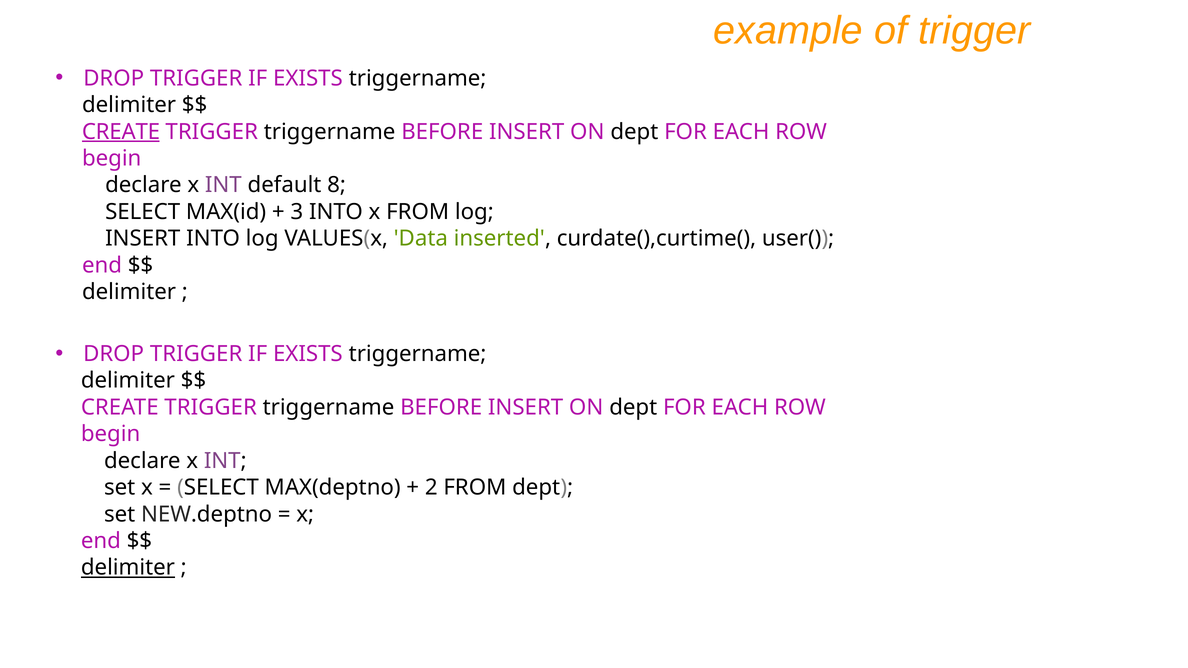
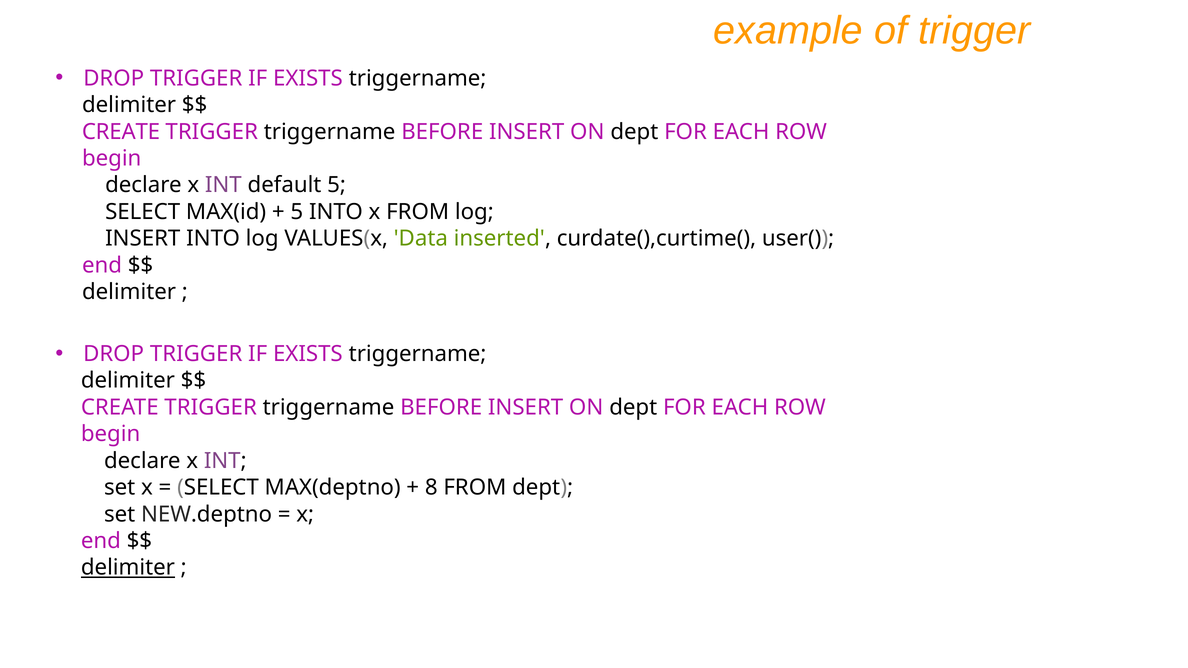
CREATE at (121, 132) underline: present -> none
default 8: 8 -> 5
3 at (297, 212): 3 -> 5
2: 2 -> 8
